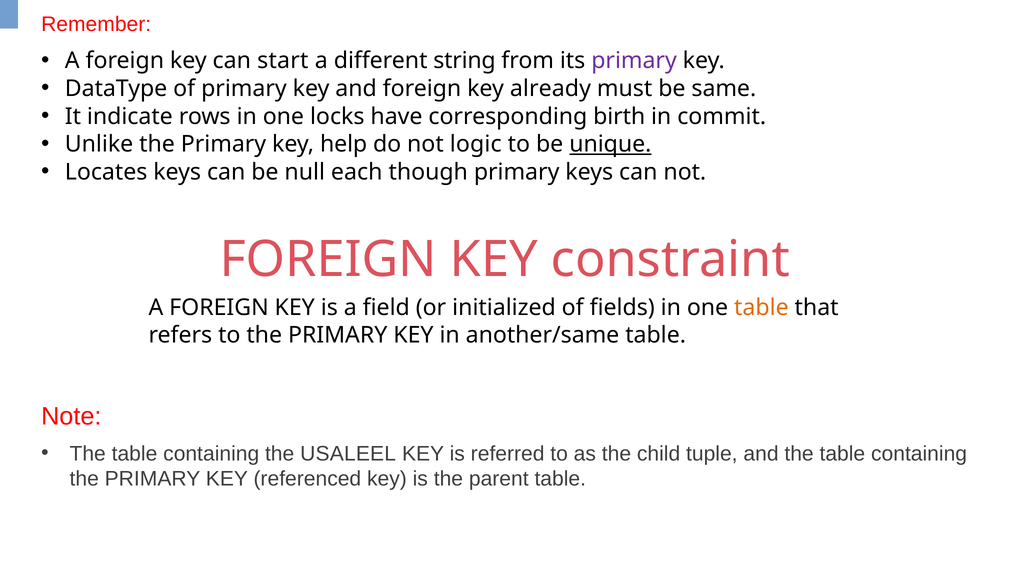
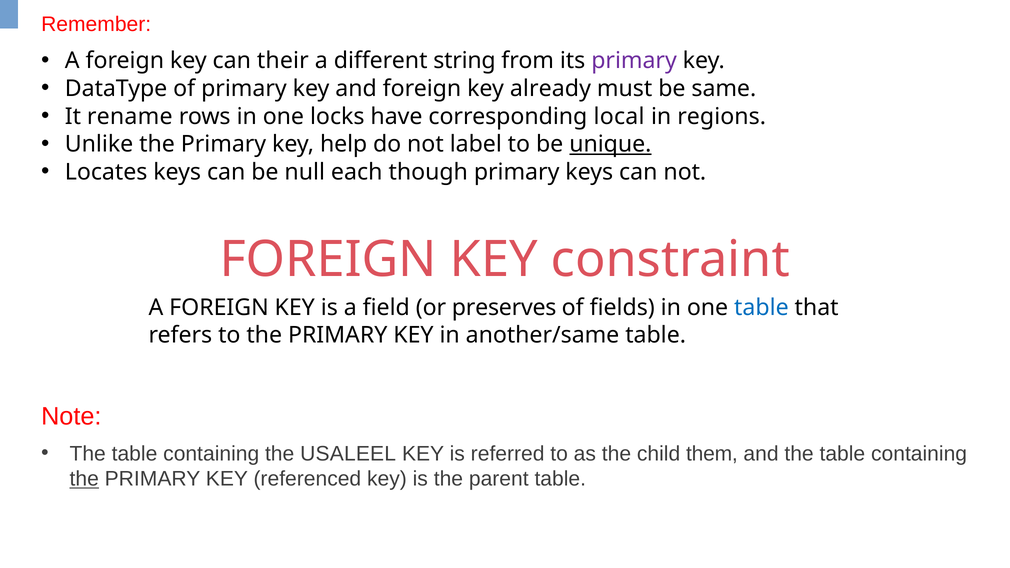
start: start -> their
indicate: indicate -> rename
birth: birth -> local
commit: commit -> regions
logic: logic -> label
initialized: initialized -> preserves
table at (761, 307) colour: orange -> blue
tuple: tuple -> them
the at (84, 479) underline: none -> present
